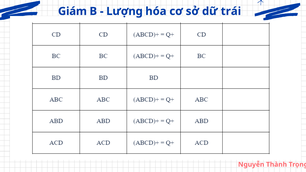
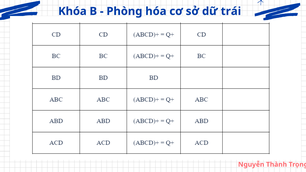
Giám: Giám -> Khóa
Lượng: Lượng -> Phòng
